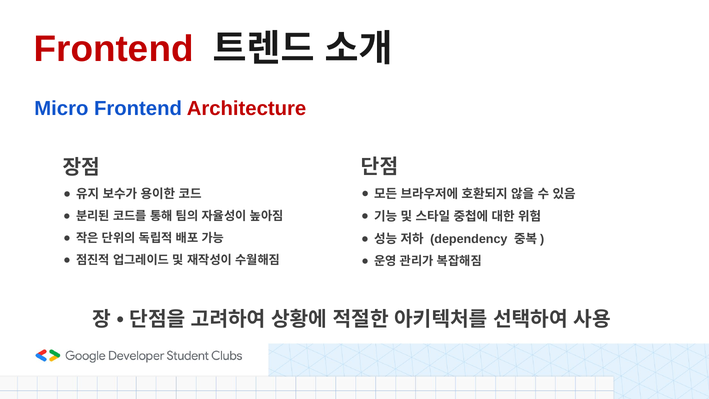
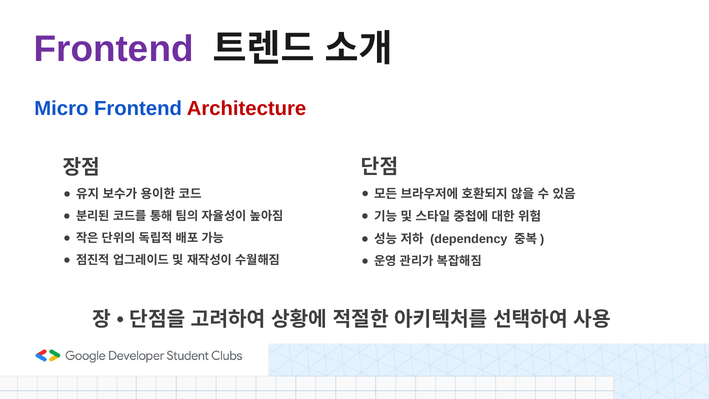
Frontend at (114, 49) colour: red -> purple
